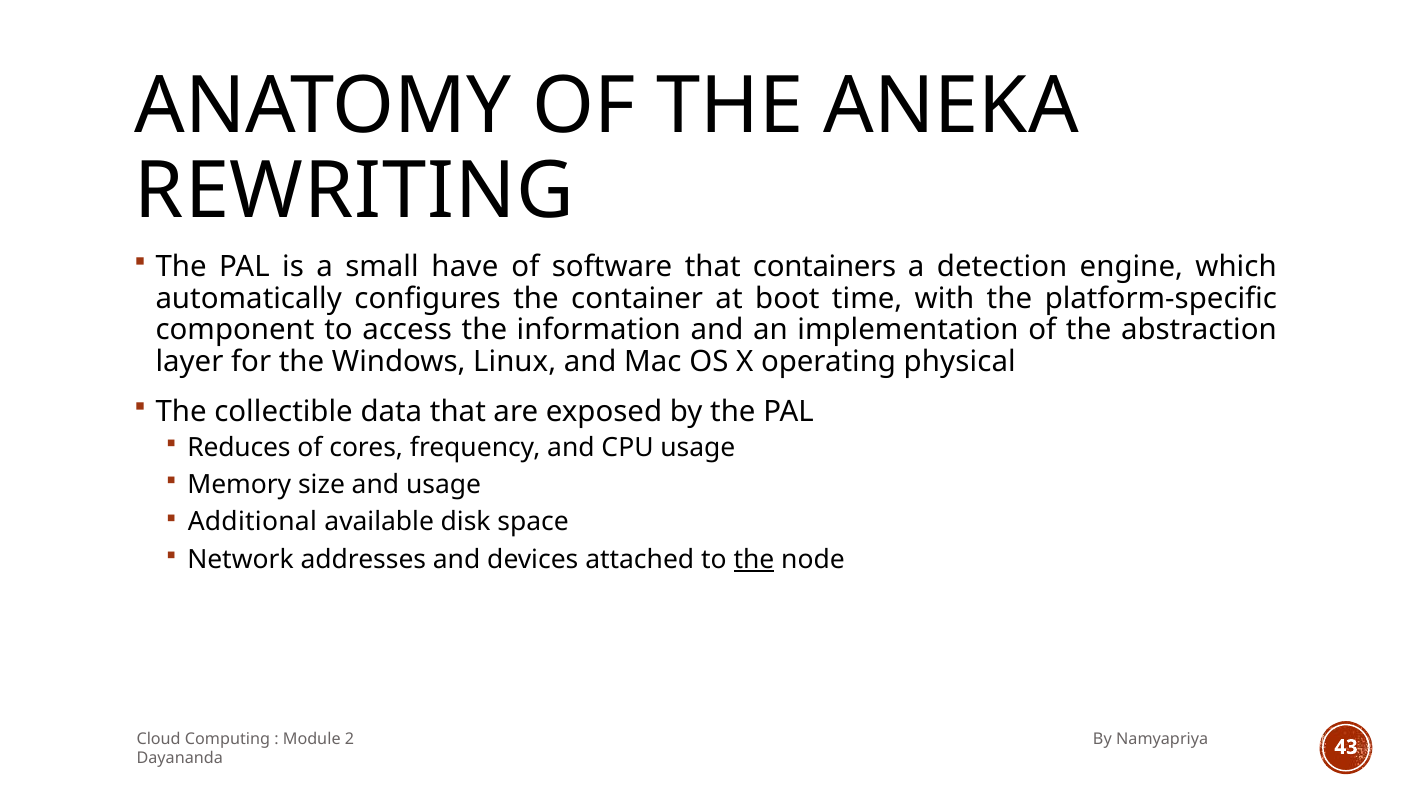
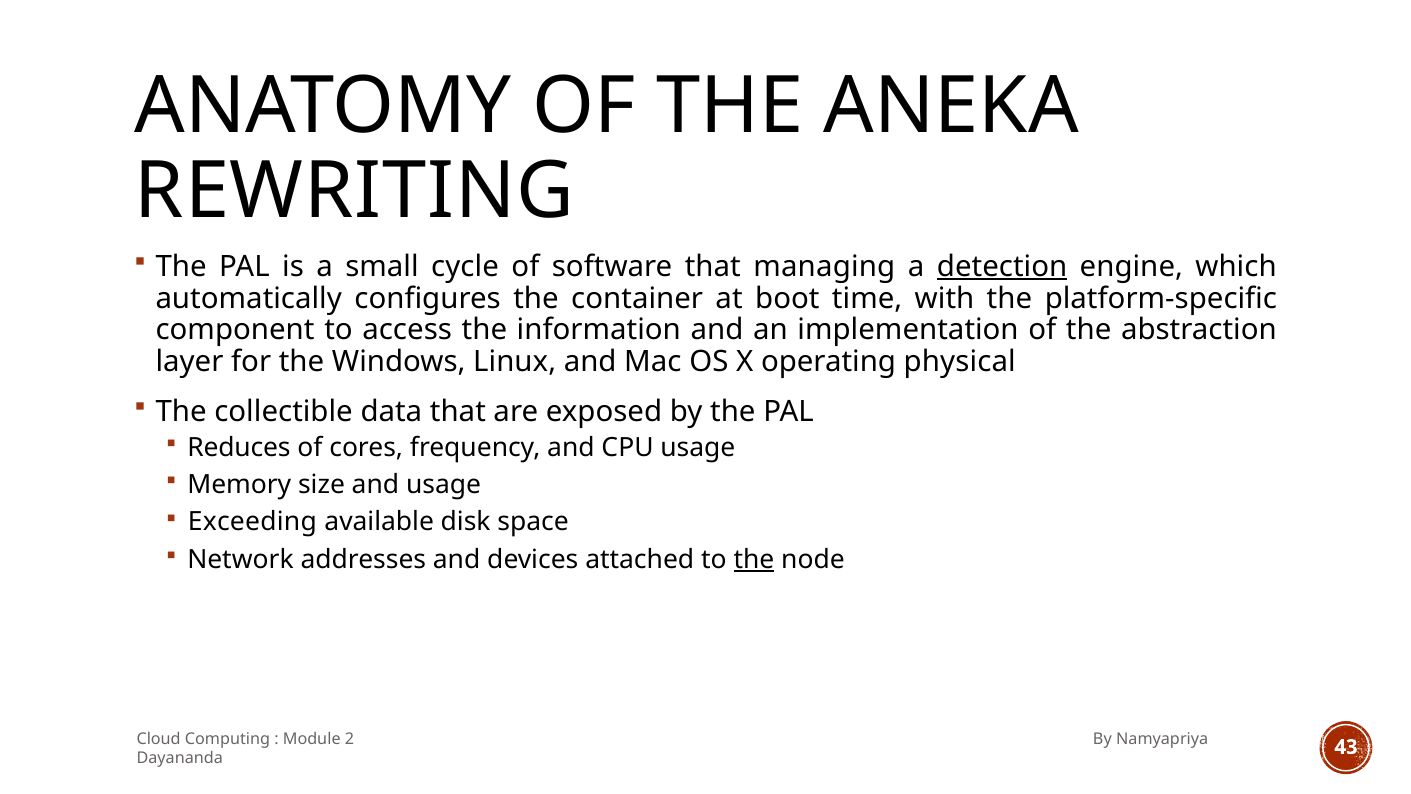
have: have -> cycle
containers: containers -> managing
detection underline: none -> present
Additional: Additional -> Exceeding
